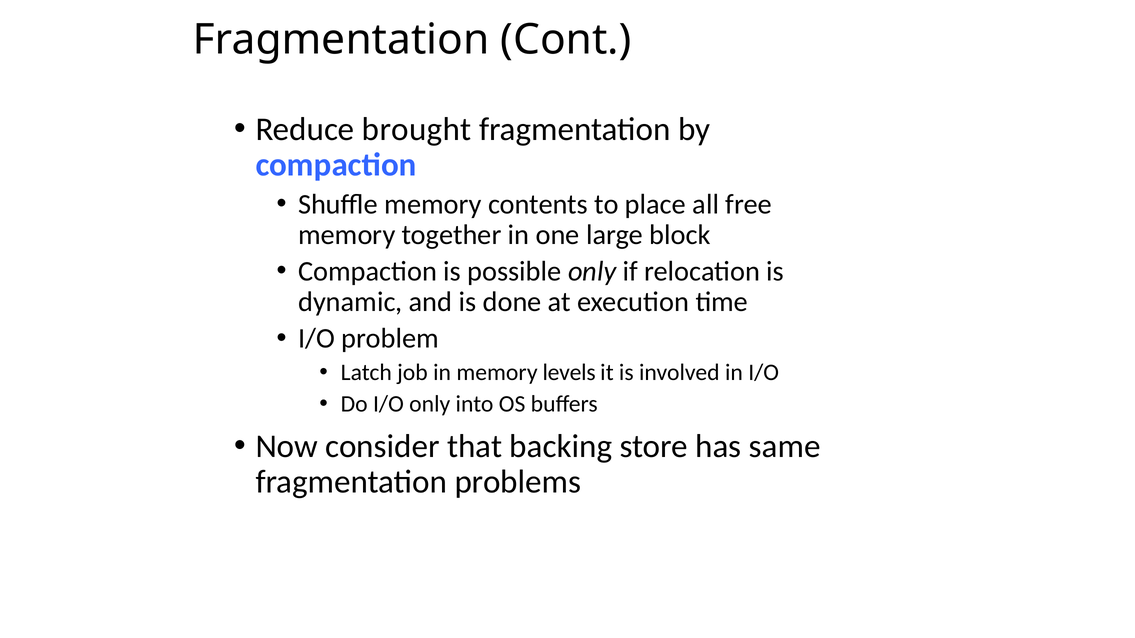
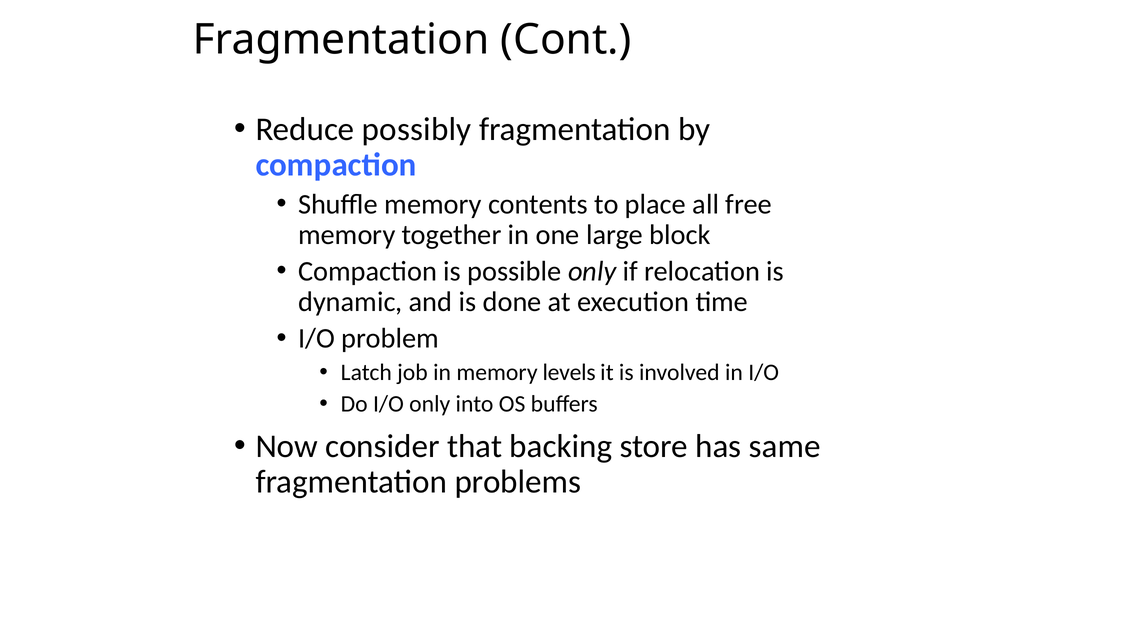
brought: brought -> possibly
